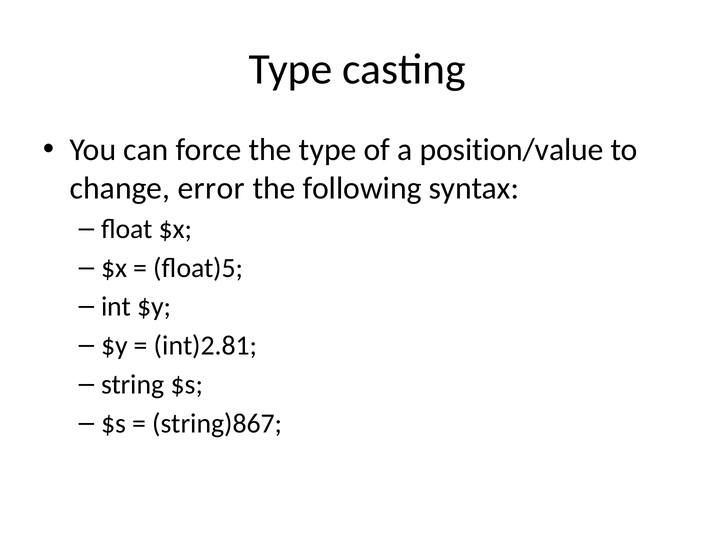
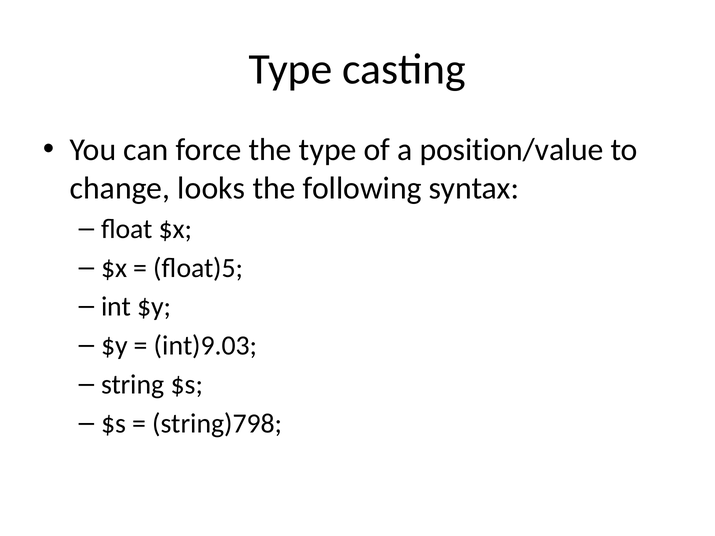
error: error -> looks
int)2.81: int)2.81 -> int)9.03
string)867: string)867 -> string)798
